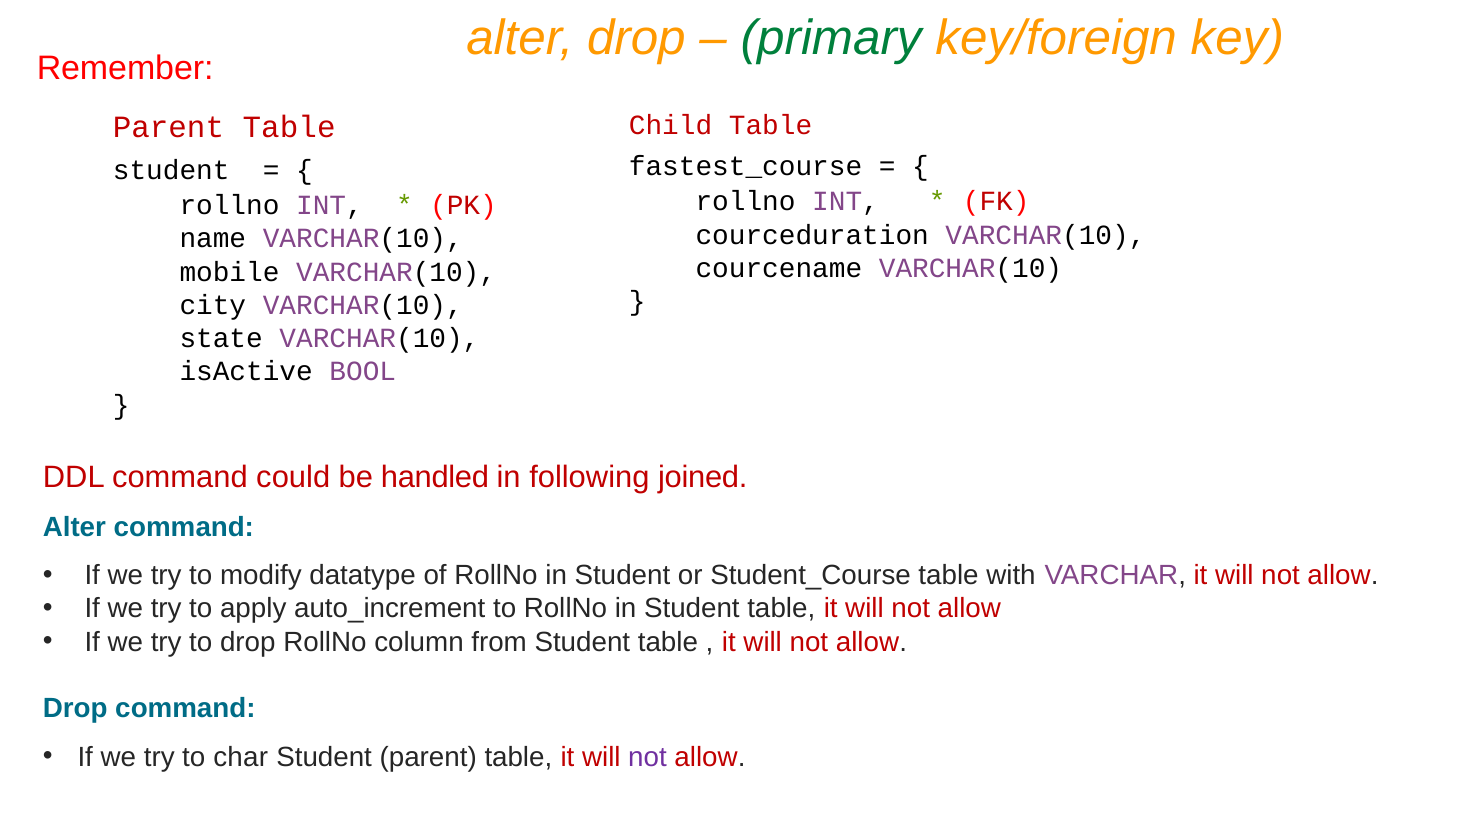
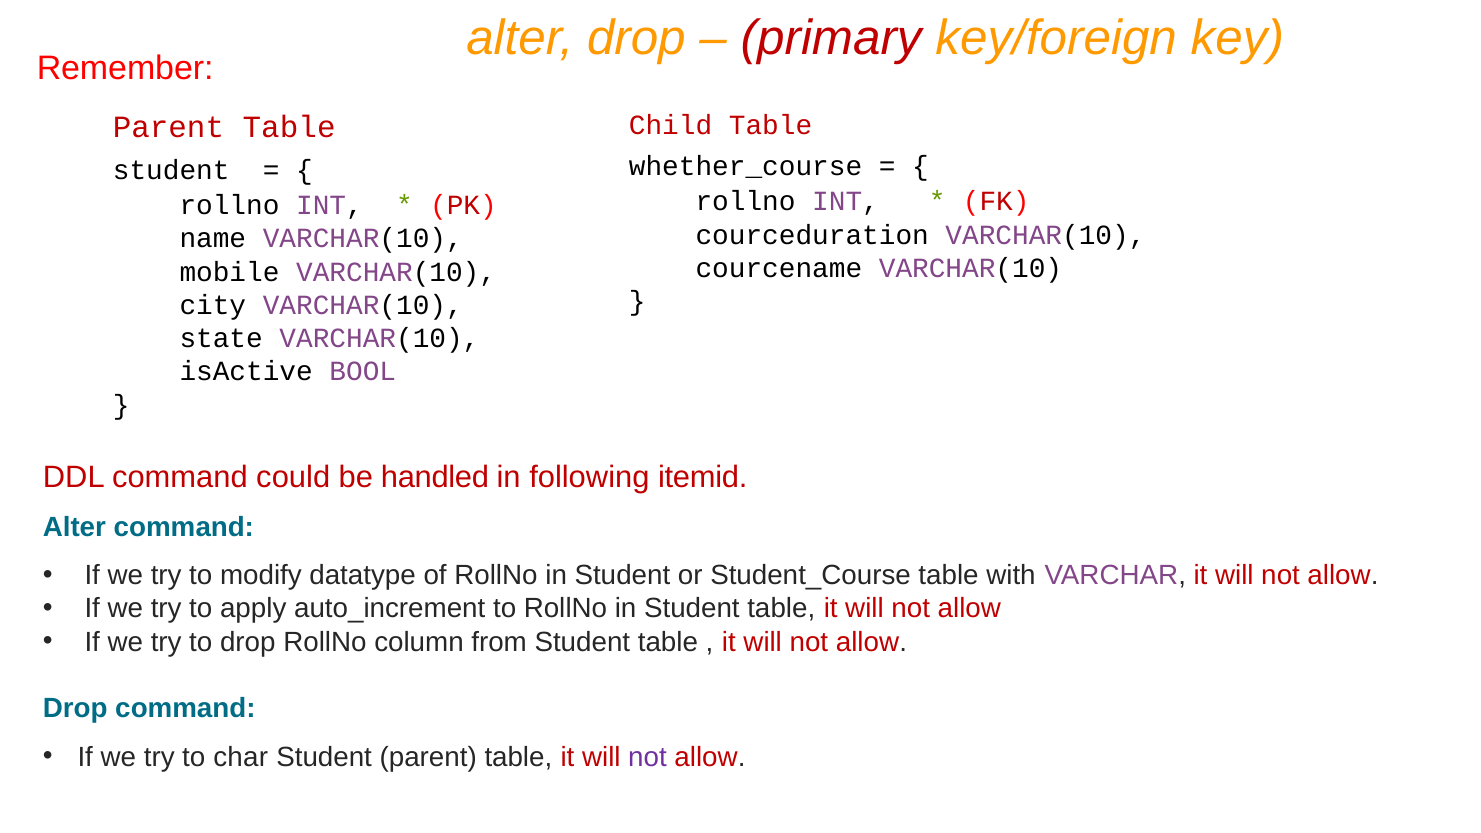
primary colour: green -> red
fastest_course: fastest_course -> whether_course
joined: joined -> itemid
